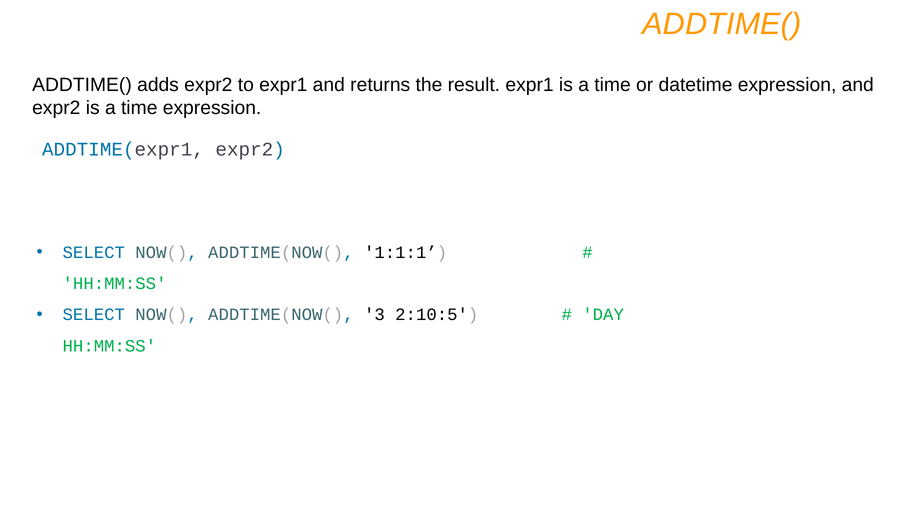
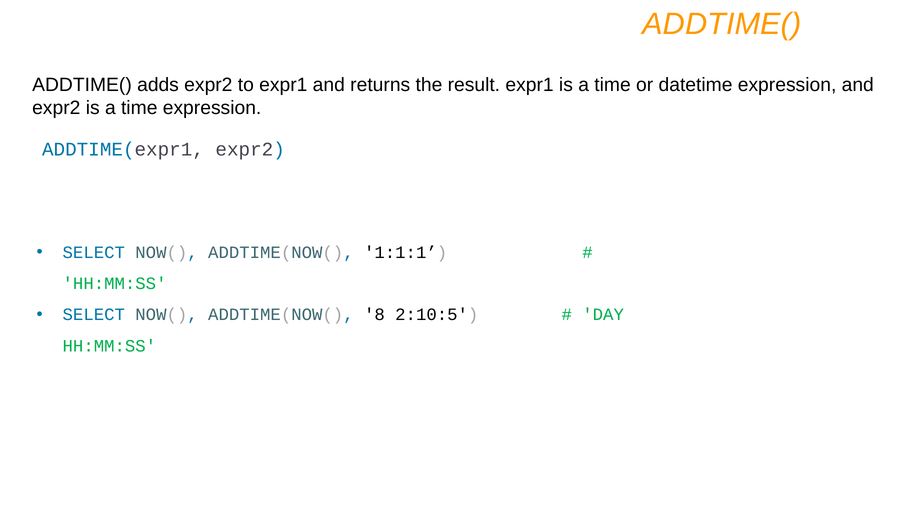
3: 3 -> 8
